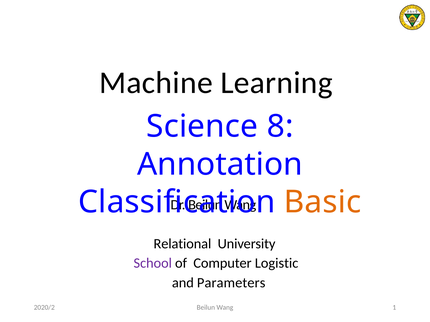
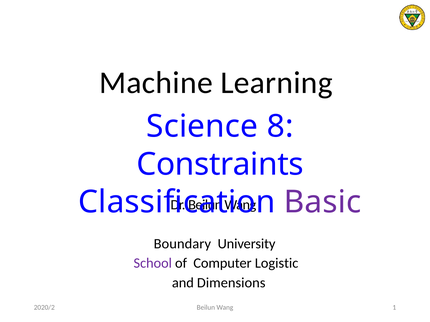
Annotation: Annotation -> Constraints
Basic colour: orange -> purple
Relational: Relational -> Boundary
Parameters: Parameters -> Dimensions
